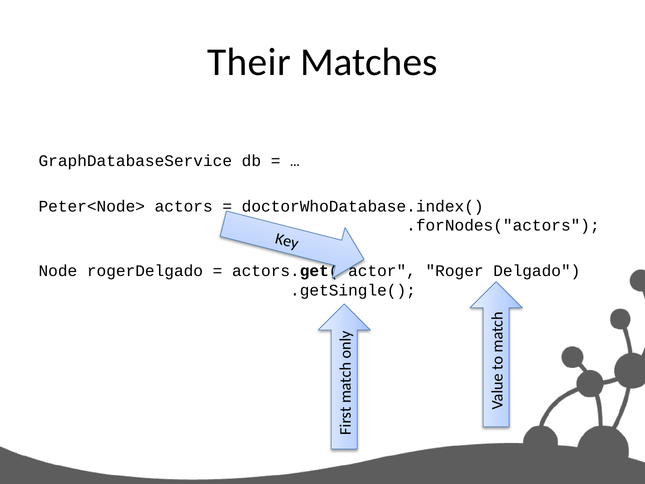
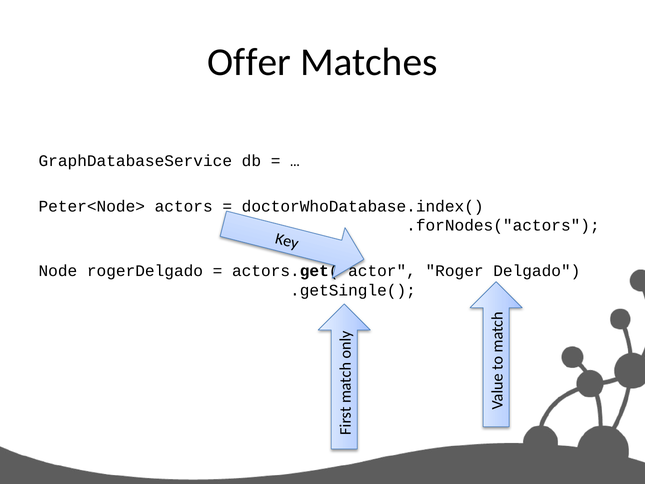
Their: Their -> Offer
